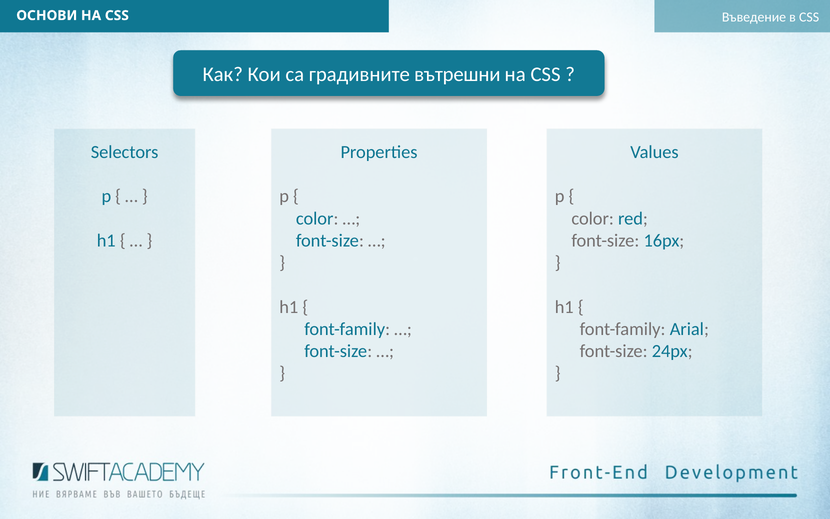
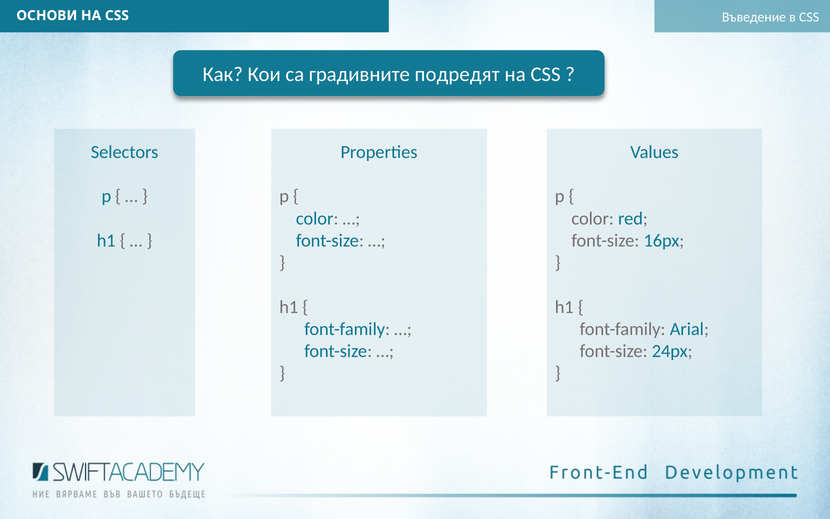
вътрешни: вътрешни -> подредят
